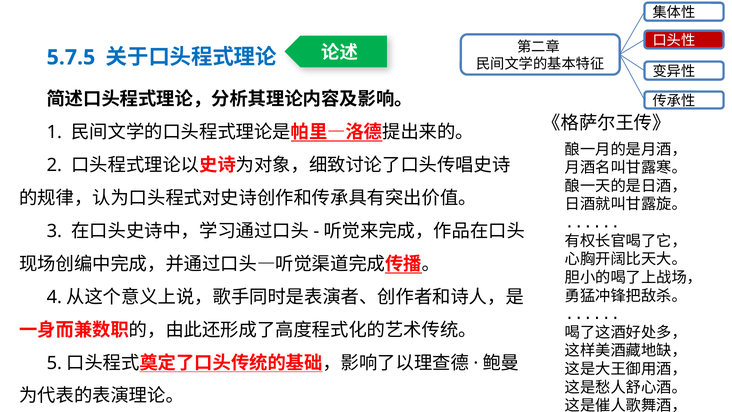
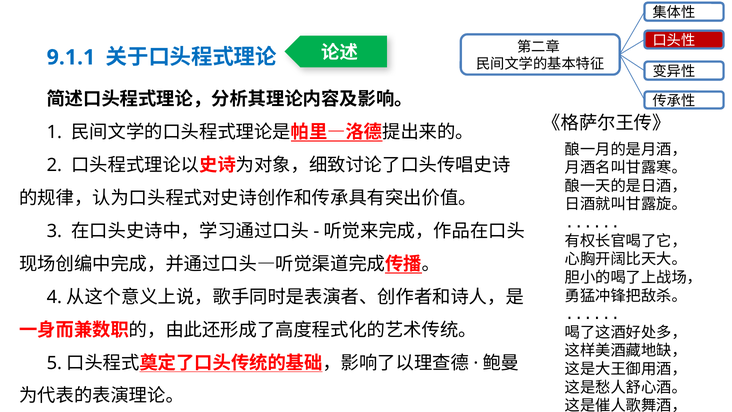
5.7.5: 5.7.5 -> 9.1.1
